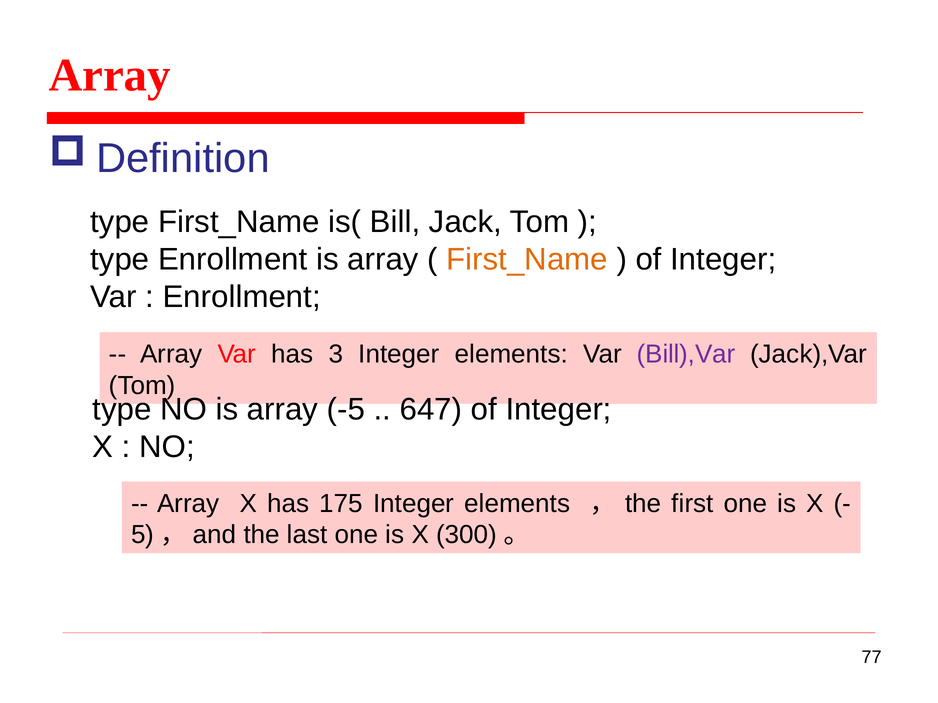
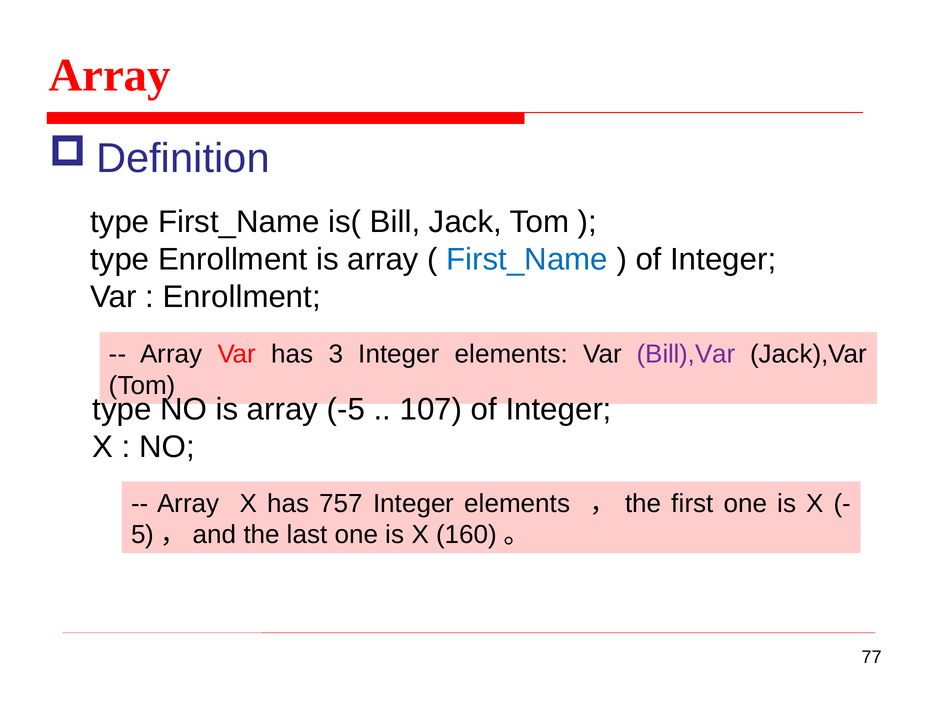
First_Name at (527, 260) colour: orange -> blue
647: 647 -> 107
175: 175 -> 757
300: 300 -> 160
